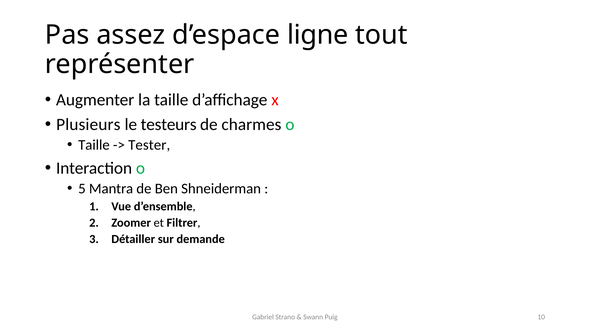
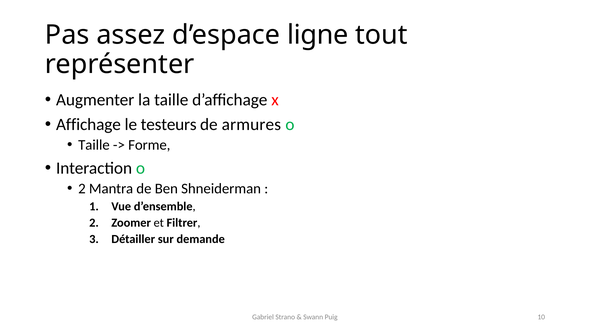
Plusieurs: Plusieurs -> Affichage
charmes: charmes -> armures
Tester: Tester -> Forme
5 at (82, 189): 5 -> 2
